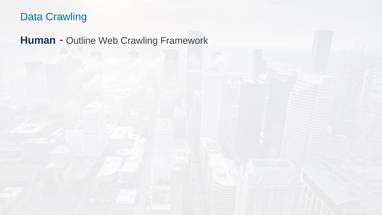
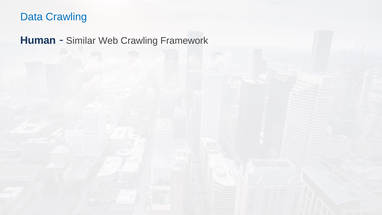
Outline: Outline -> Similar
